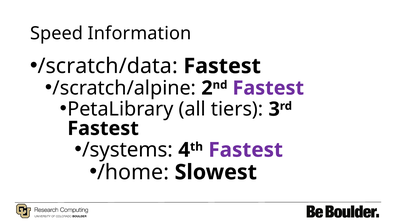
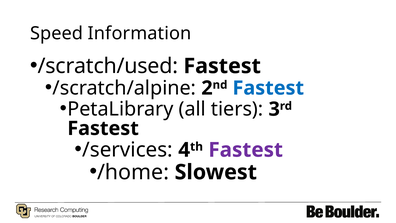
/scratch/data: /scratch/data -> /scratch/used
Fastest at (268, 88) colour: purple -> blue
/systems: /systems -> /services
